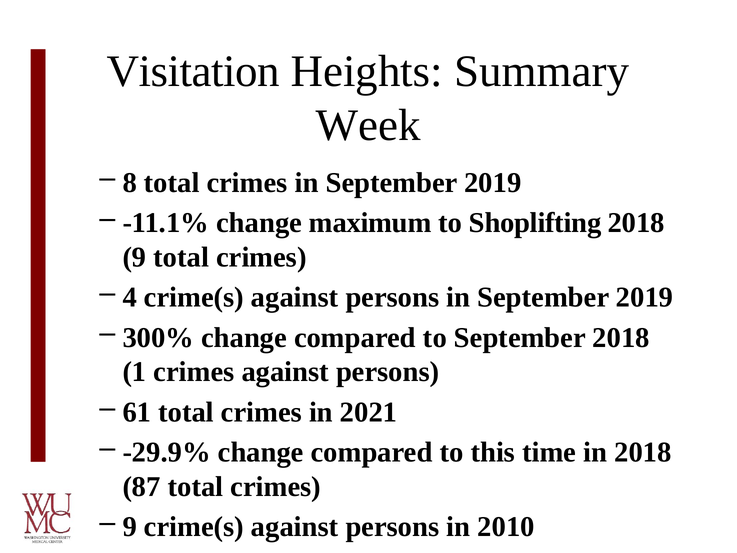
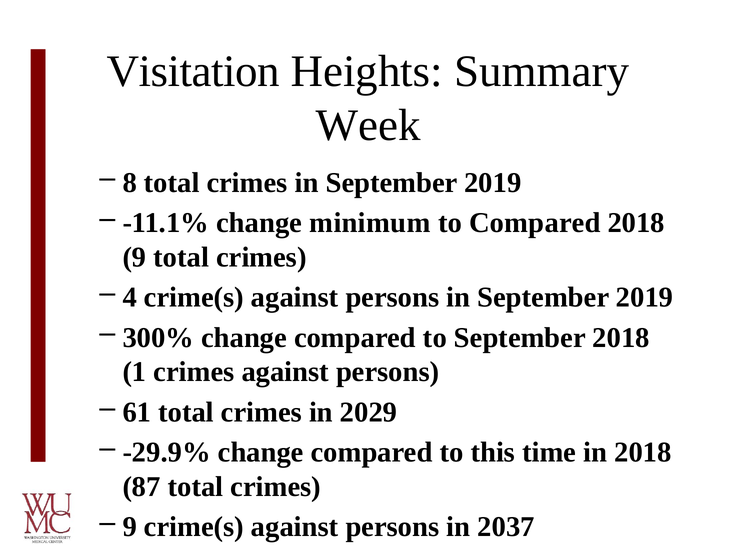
maximum: maximum -> minimum
to Shoplifting: Shoplifting -> Compared
2021: 2021 -> 2029
2010: 2010 -> 2037
